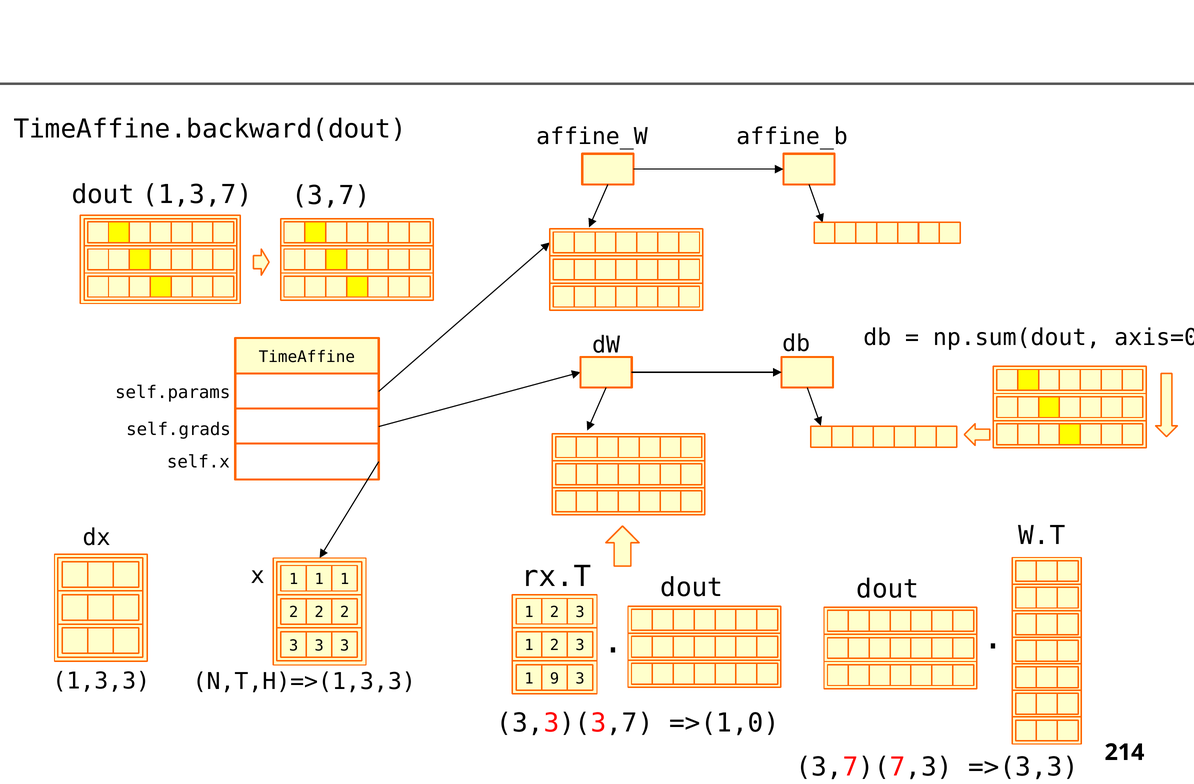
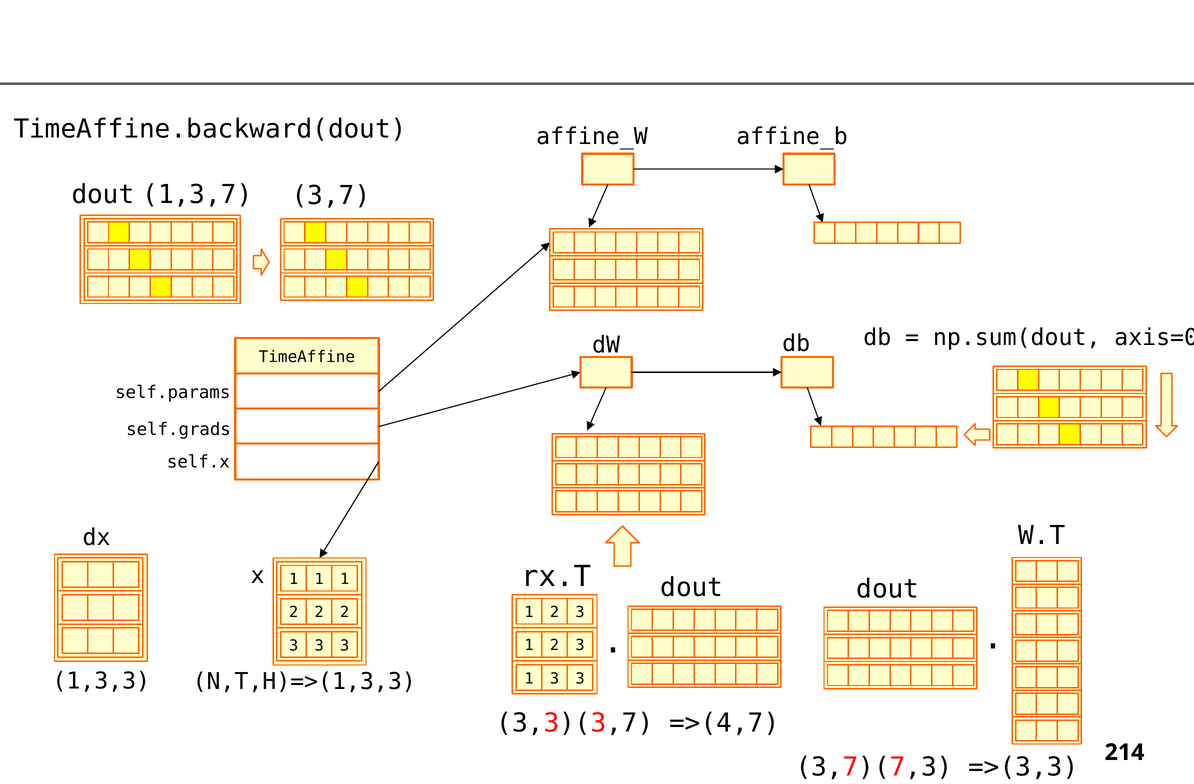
1 9: 9 -> 3
=>(1,0: =>(1,0 -> =>(4,7
